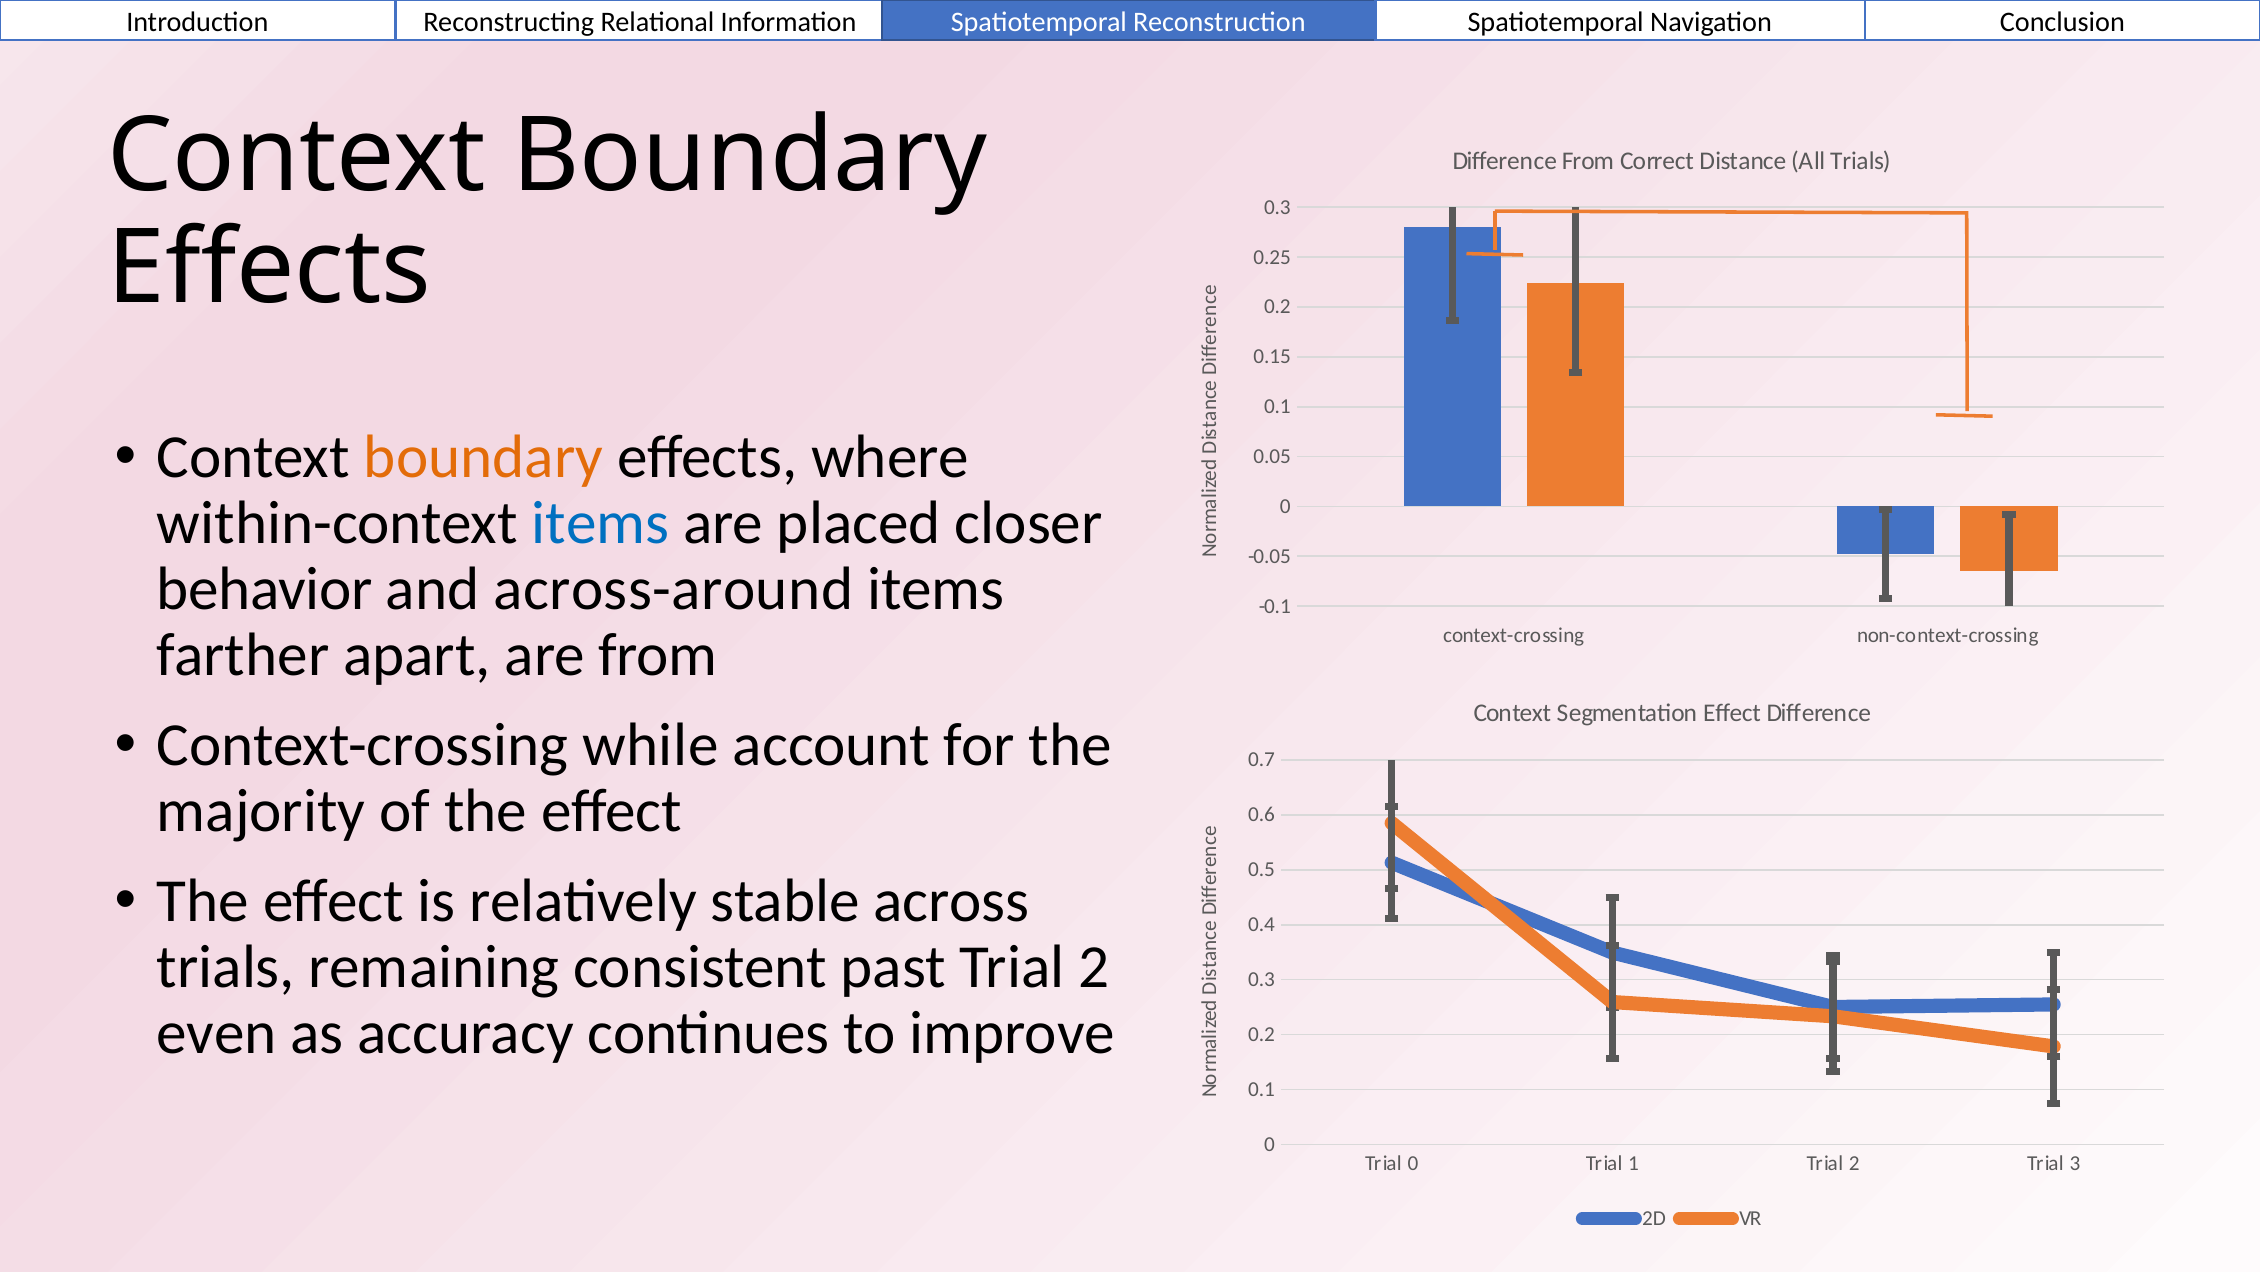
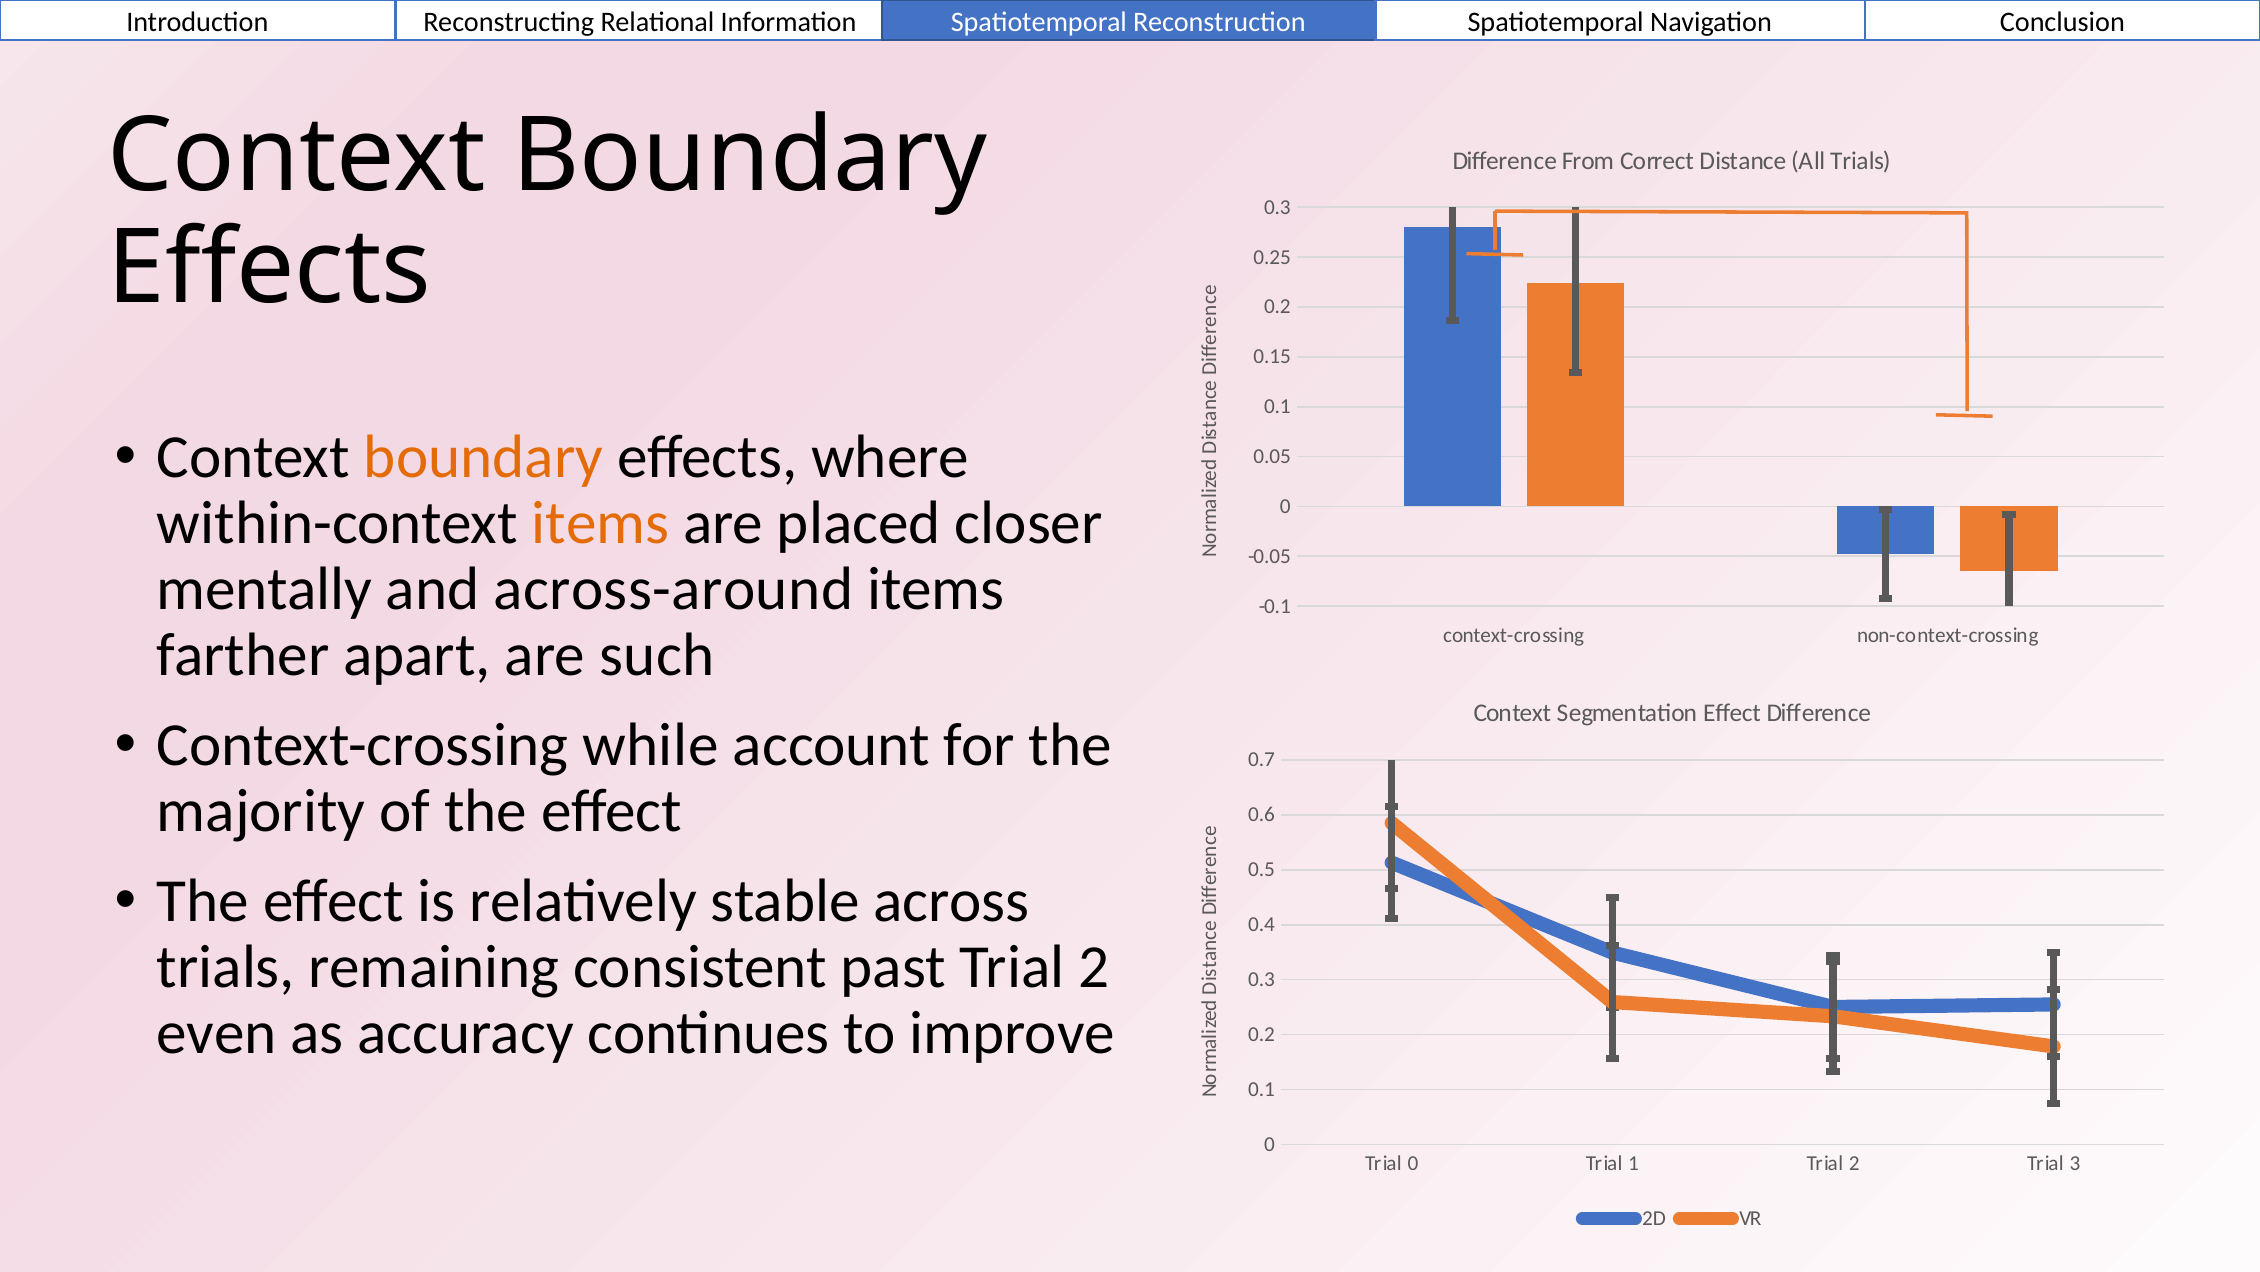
items at (601, 523) colour: blue -> orange
behavior: behavior -> mentally
are from: from -> such
